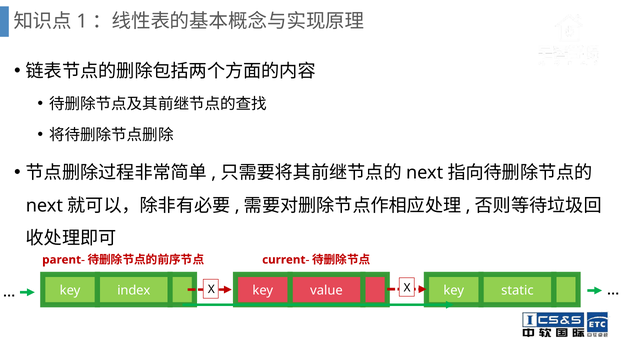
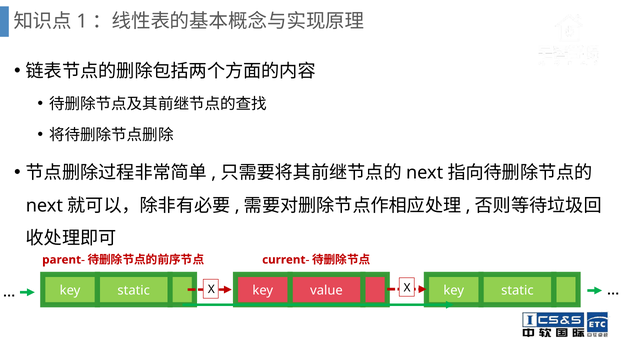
index at (134, 290): index -> static
